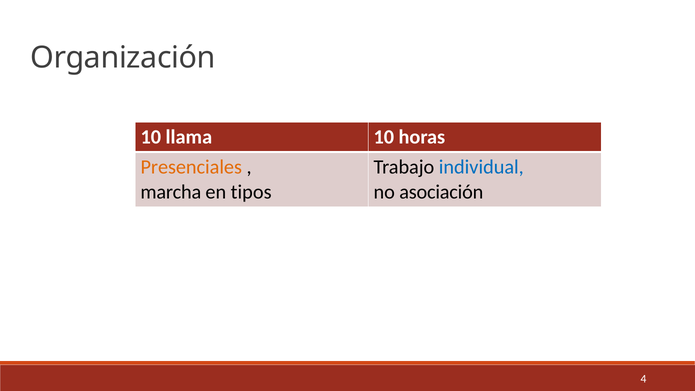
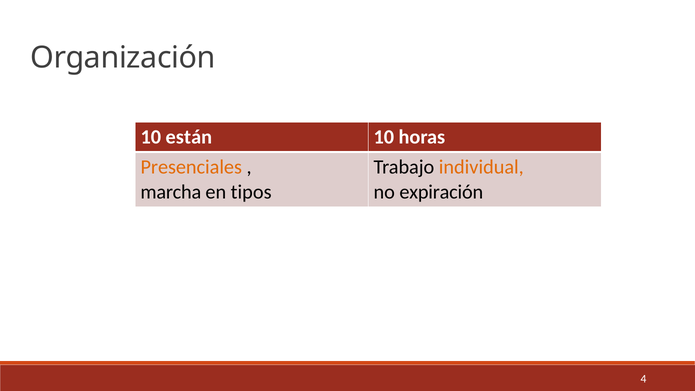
llama: llama -> están
individual colour: blue -> orange
asociación: asociación -> expiración
